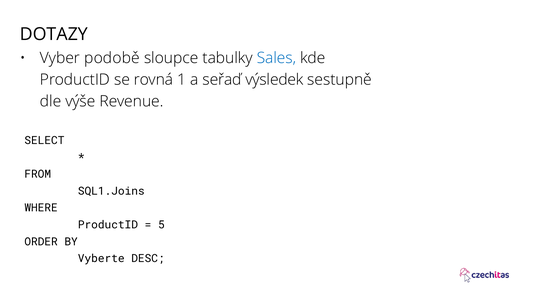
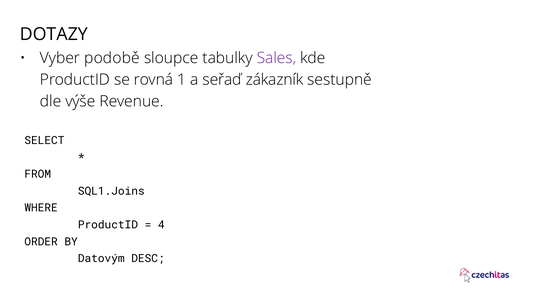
Sales colour: blue -> purple
výsledek: výsledek -> zákazník
5: 5 -> 4
Vyberte: Vyberte -> Datovým
